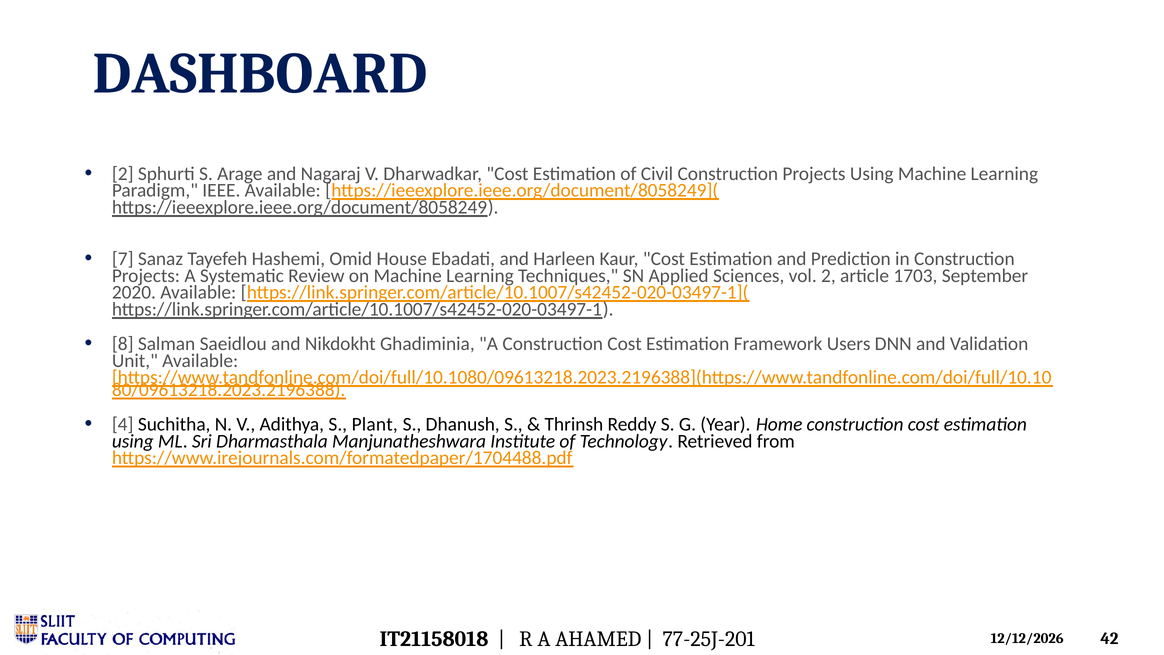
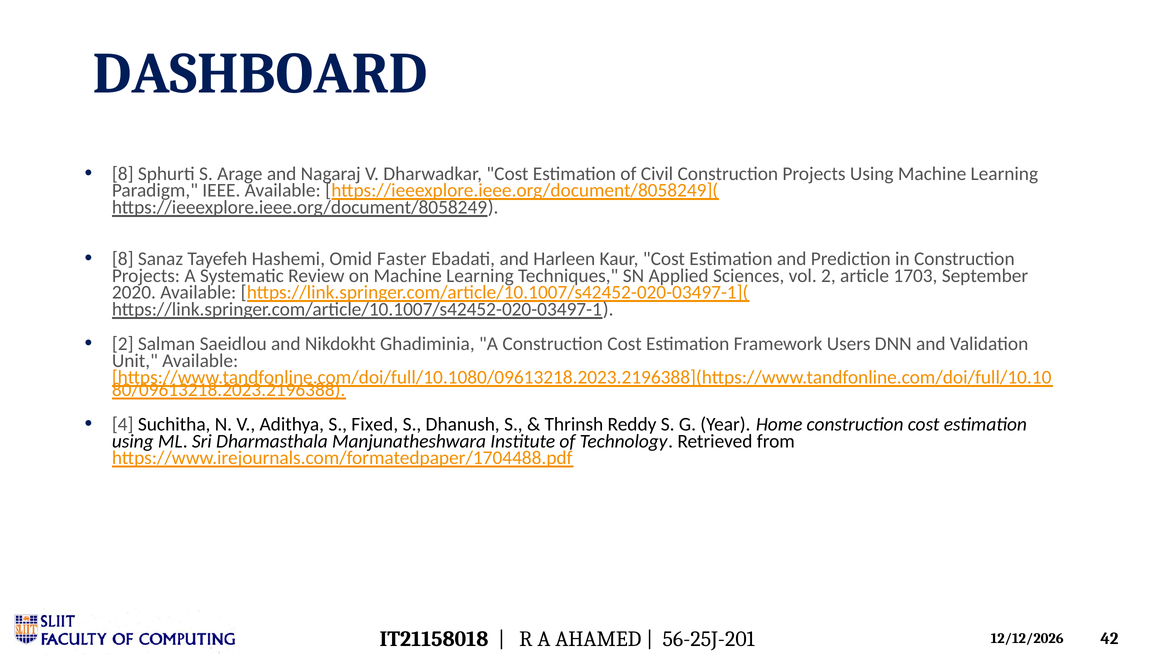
2 at (123, 174): 2 -> 8
7 at (123, 259): 7 -> 8
House: House -> Faster
8 at (123, 344): 8 -> 2
Plant: Plant -> Fixed
77-25J-201: 77-25J-201 -> 56-25J-201
